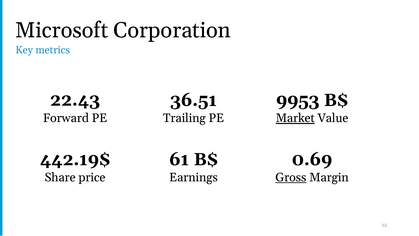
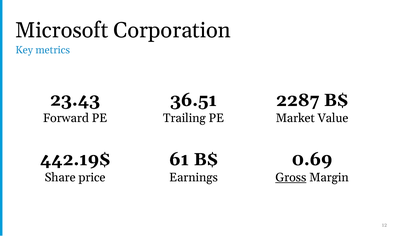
22.43: 22.43 -> 23.43
9953: 9953 -> 2287
Market underline: present -> none
